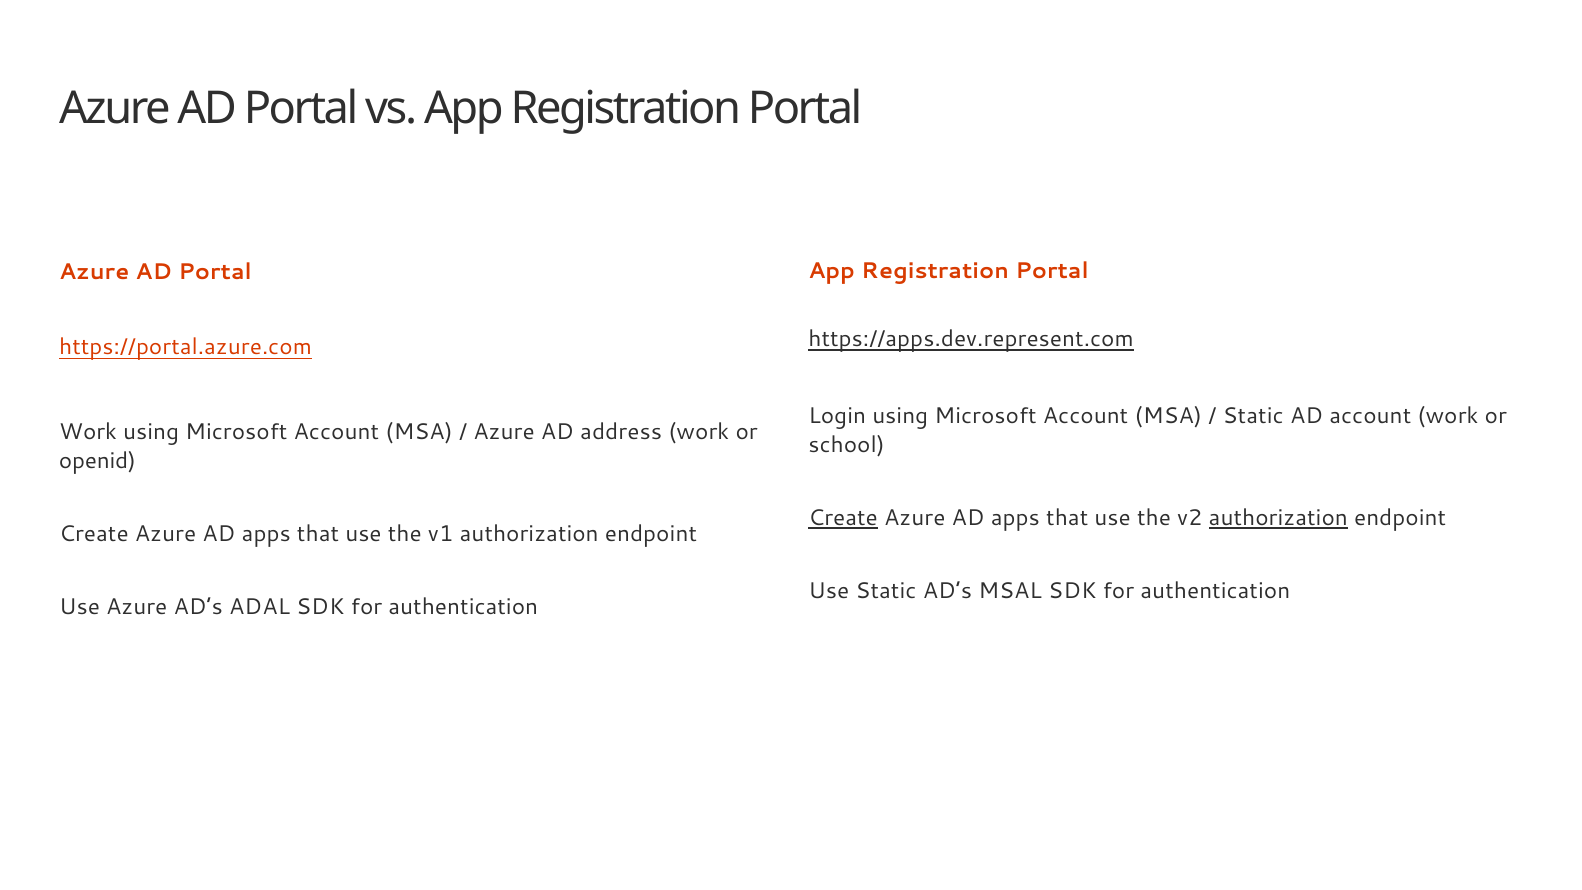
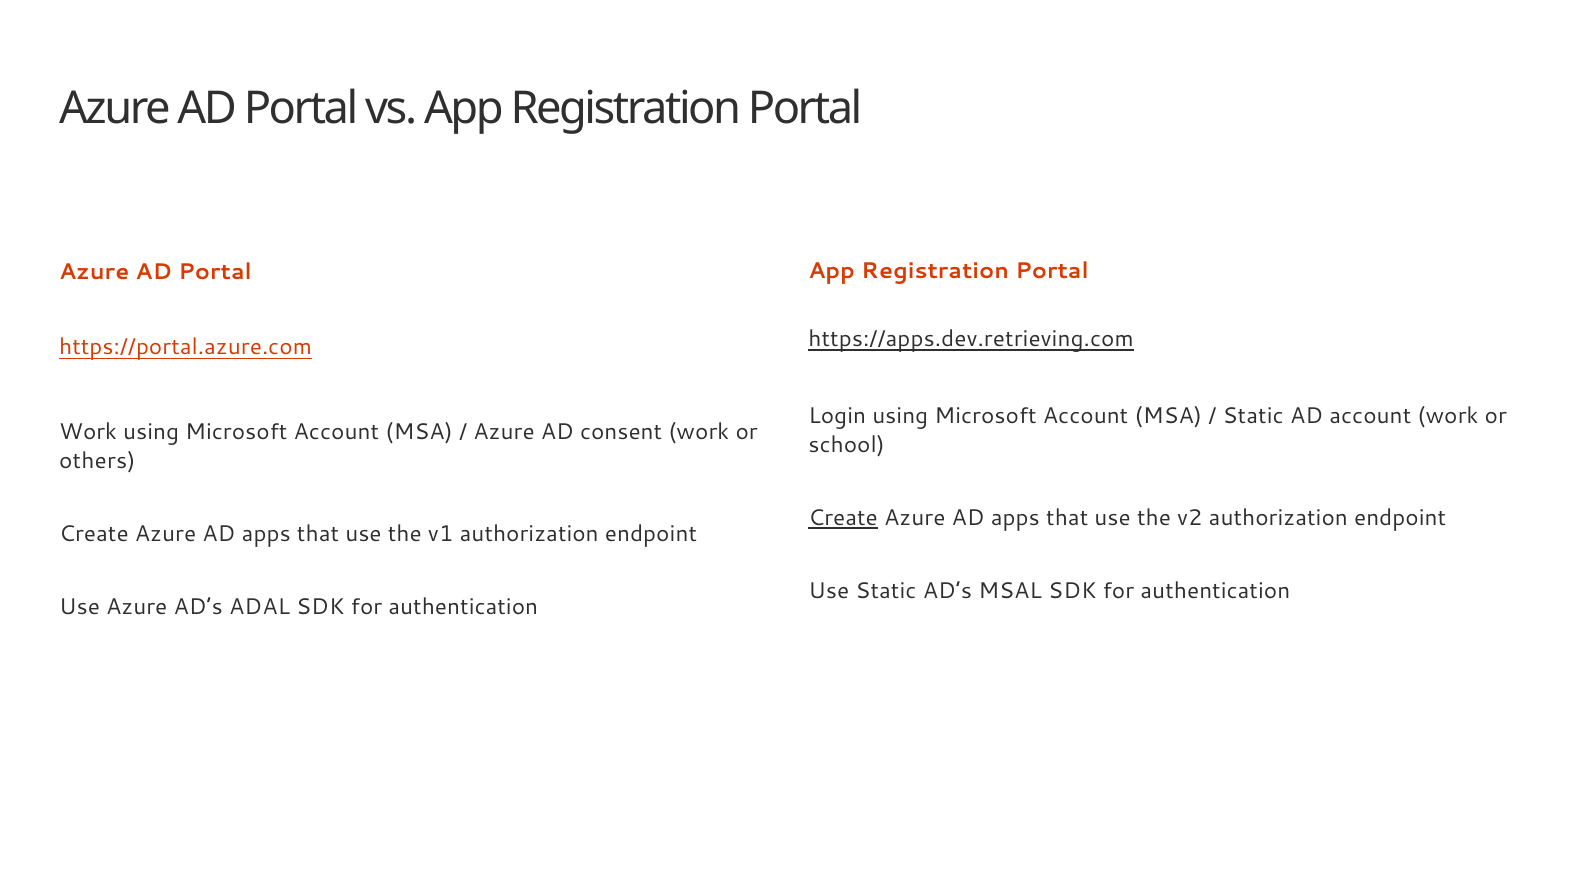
https://apps.dev.represent.com: https://apps.dev.represent.com -> https://apps.dev.retrieving.com
address: address -> consent
openid: openid -> others
authorization at (1278, 518) underline: present -> none
